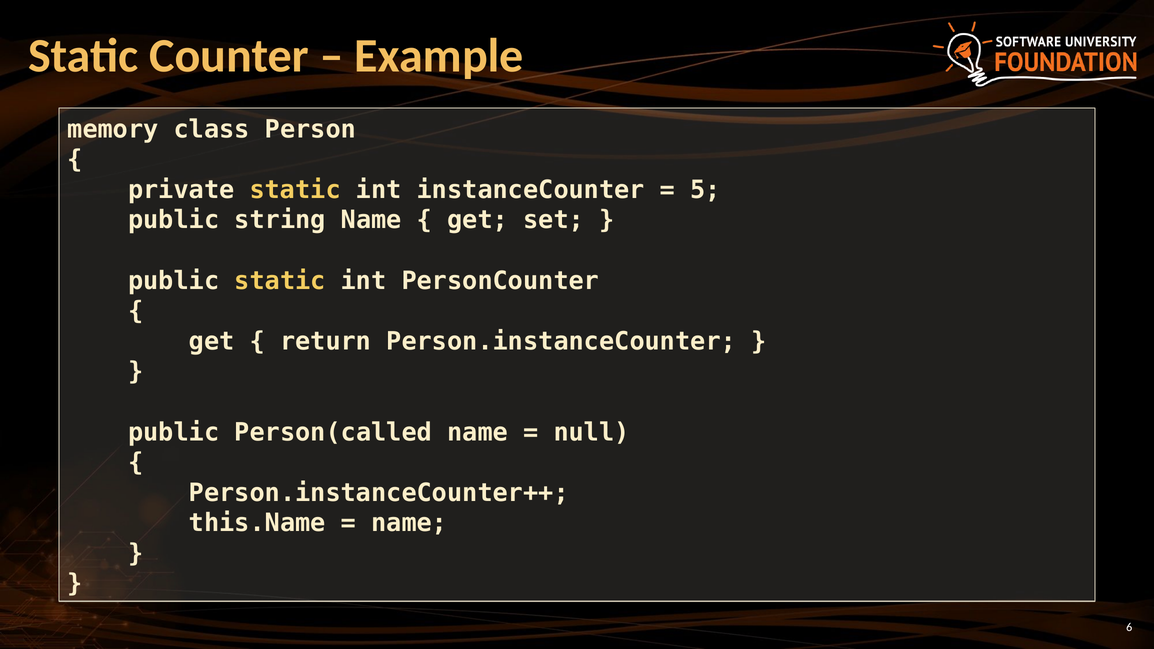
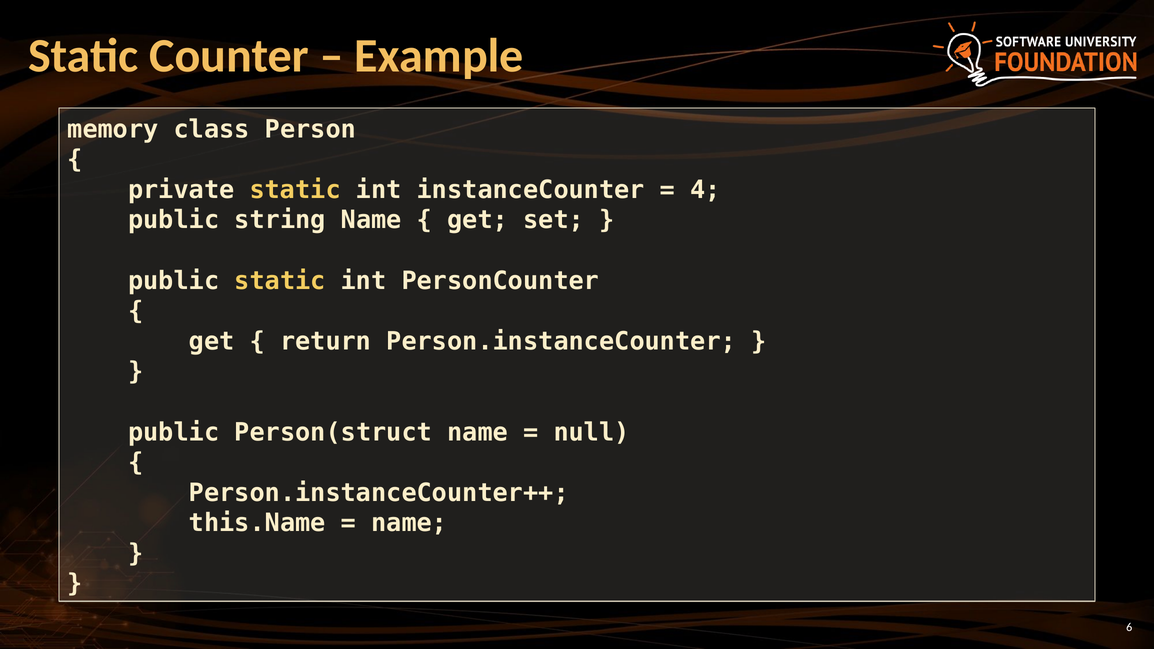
5: 5 -> 4
Person(called: Person(called -> Person(struct
